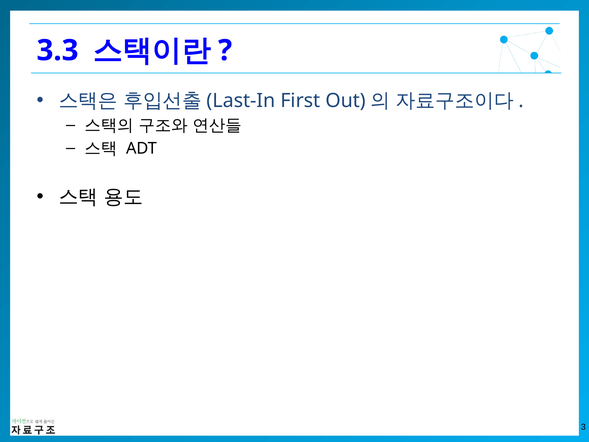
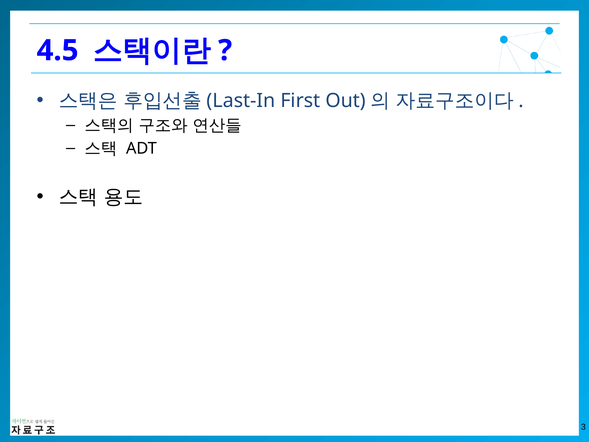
3.3: 3.3 -> 4.5
